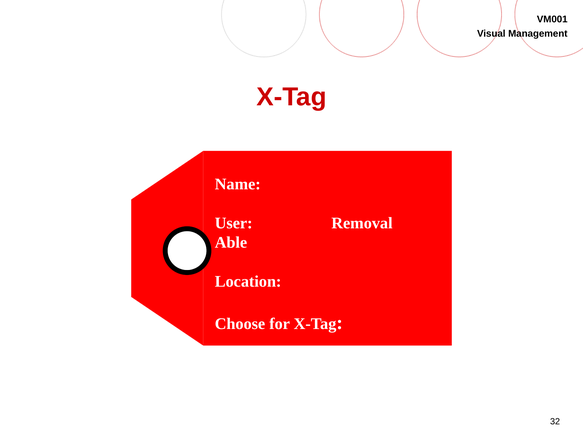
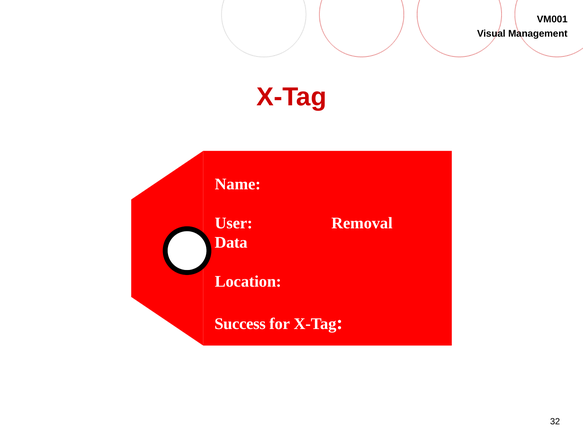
Able: Able -> Data
Choose: Choose -> Success
